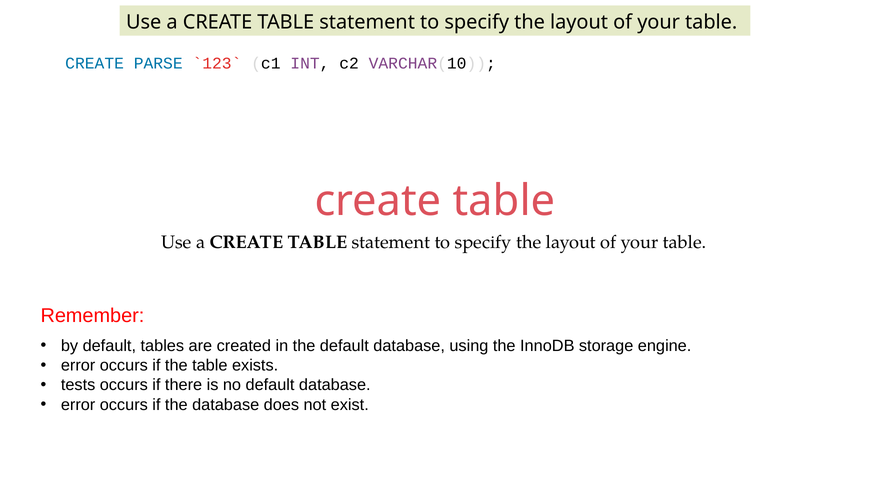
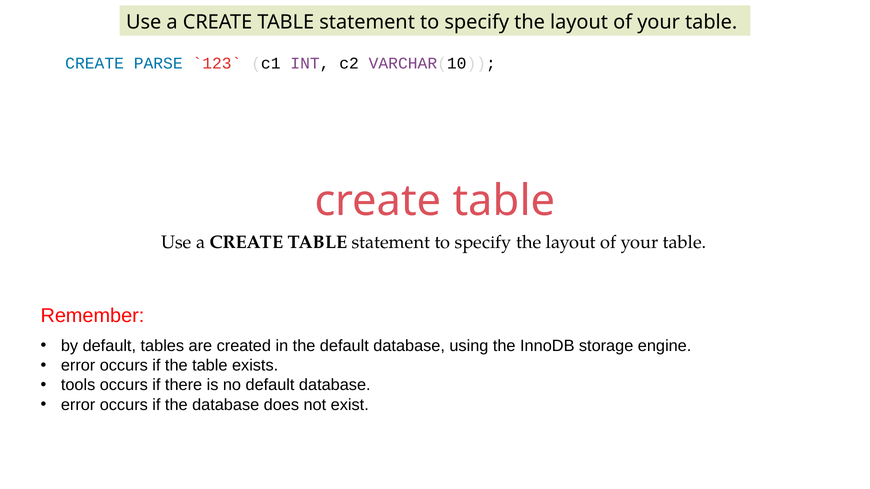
tests: tests -> tools
